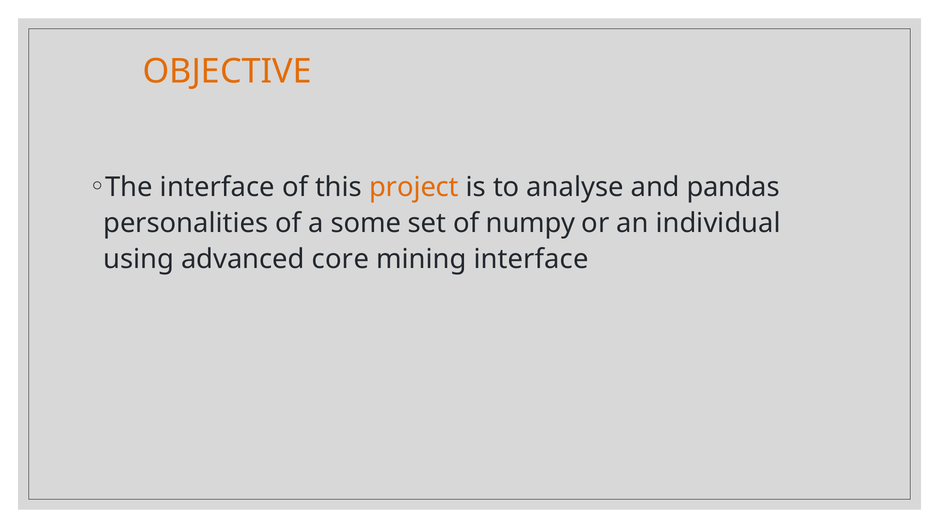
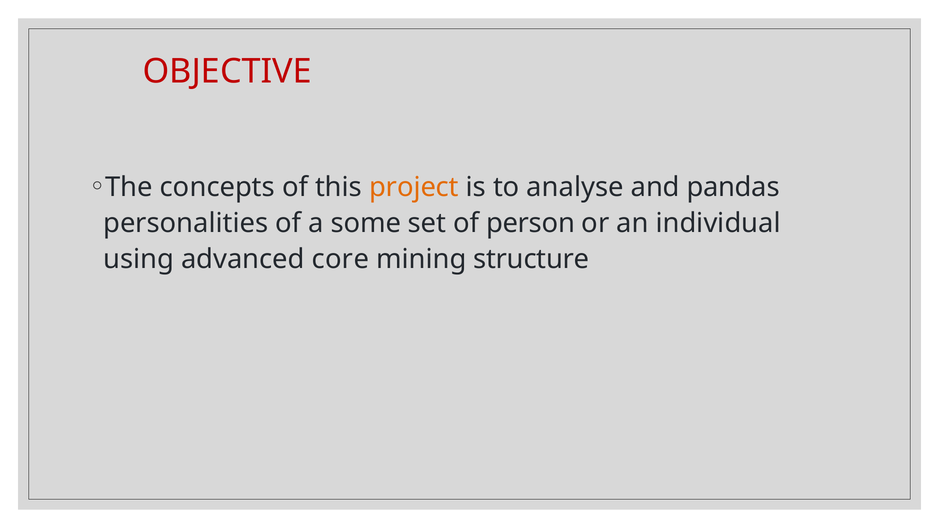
OBJECTIVE colour: orange -> red
The interface: interface -> concepts
numpy: numpy -> person
mining interface: interface -> structure
